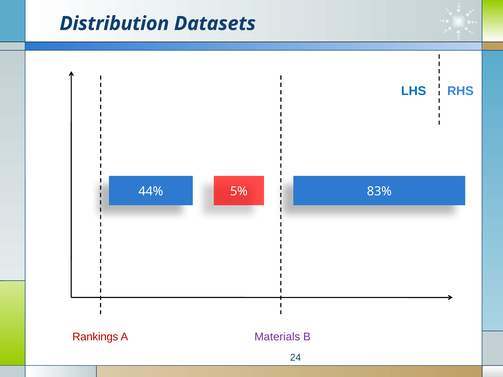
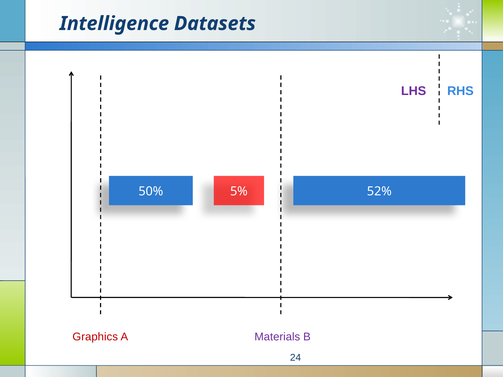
Distribution: Distribution -> Intelligence
LHS colour: blue -> purple
44%: 44% -> 50%
83%: 83% -> 52%
Rankings: Rankings -> Graphics
